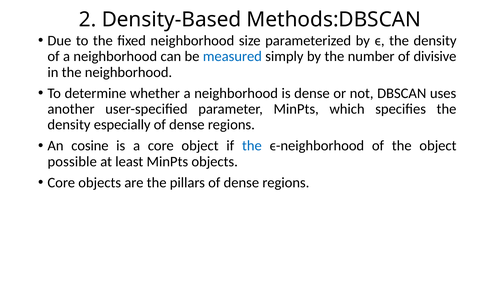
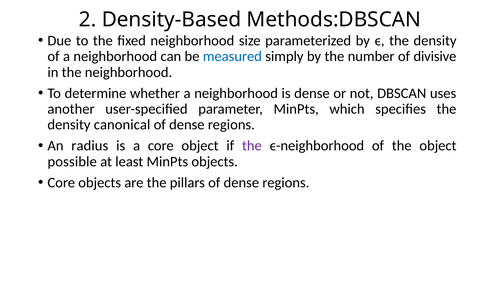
especially: especially -> canonical
cosine: cosine -> radius
the at (252, 145) colour: blue -> purple
